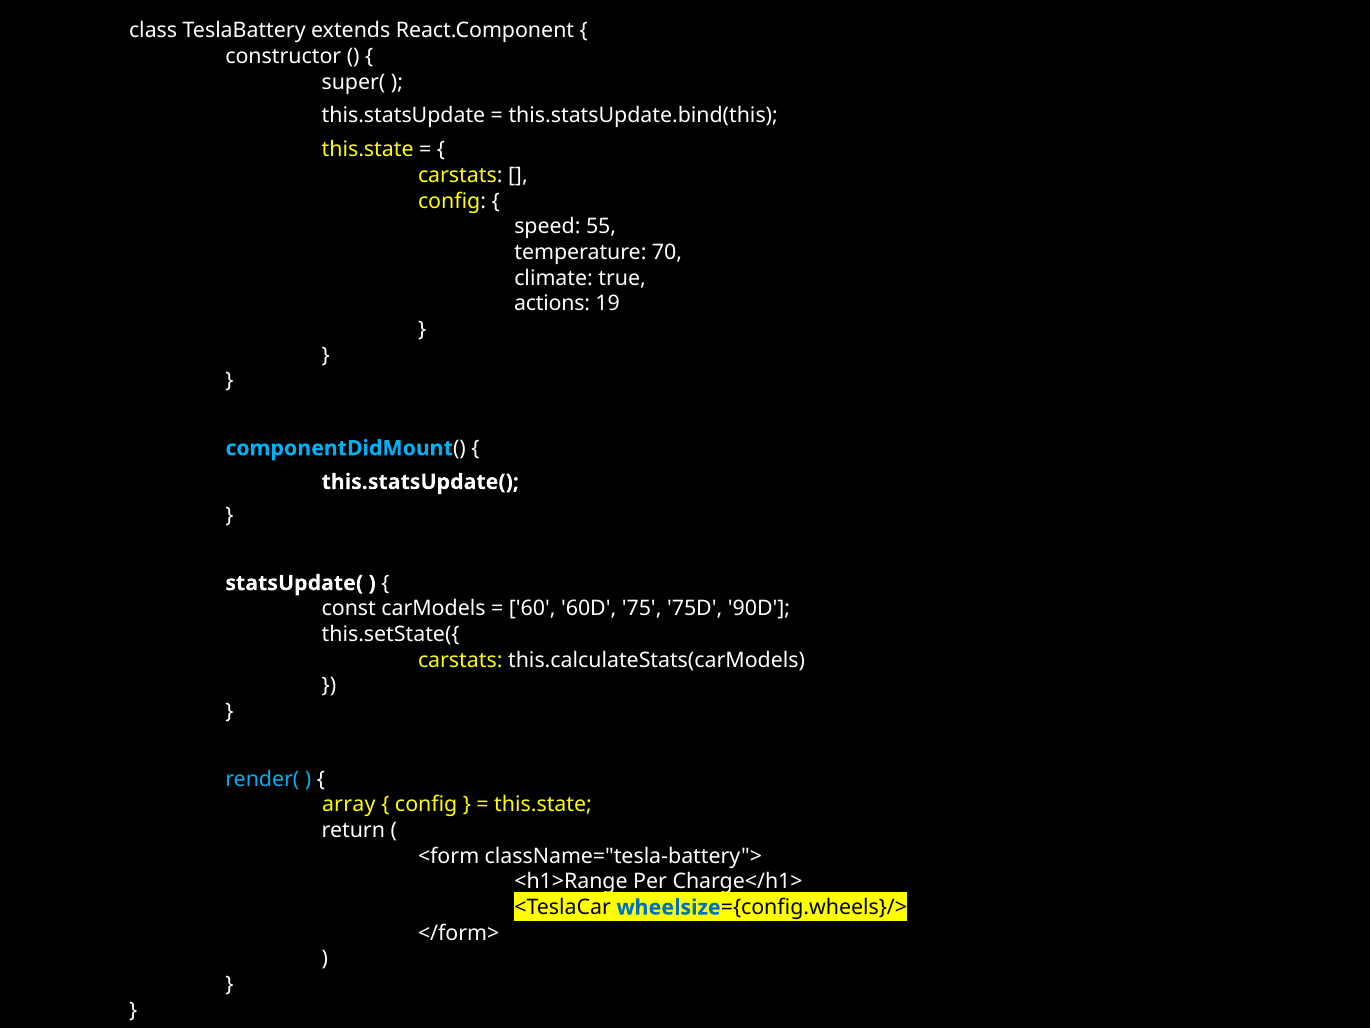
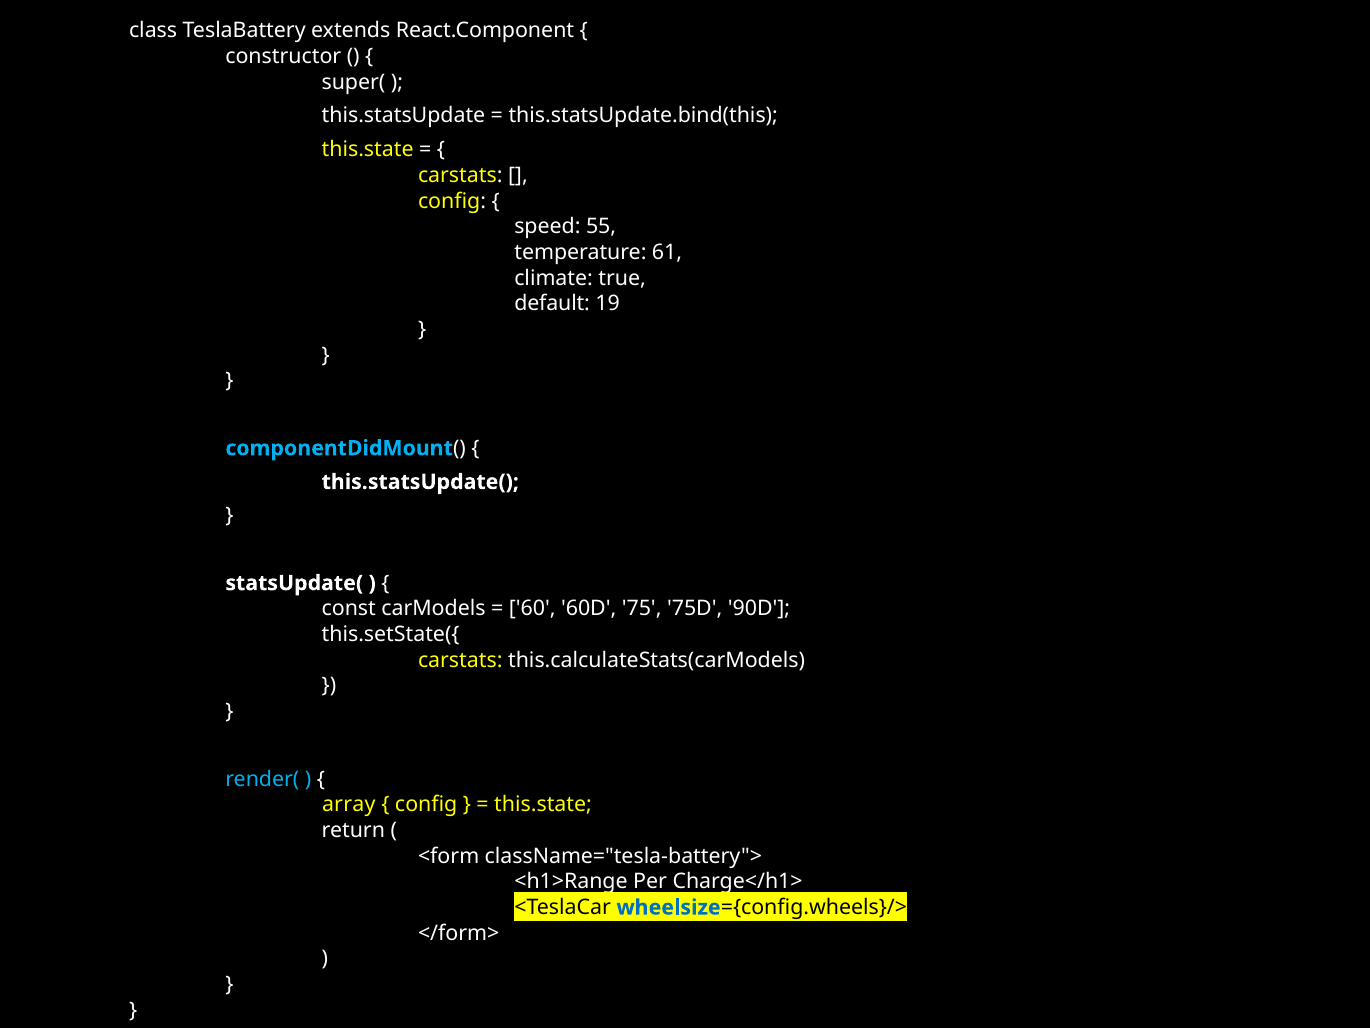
70: 70 -> 61
actions: actions -> default
